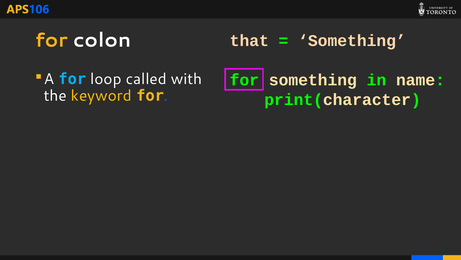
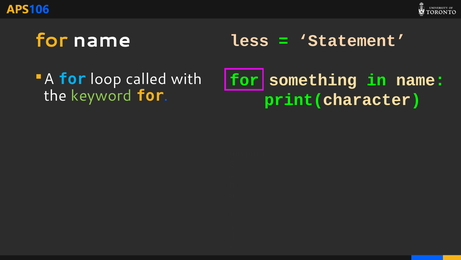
for colon: colon -> name
that: that -> less
Something at (352, 41): Something -> Statement
keyword colour: yellow -> light green
